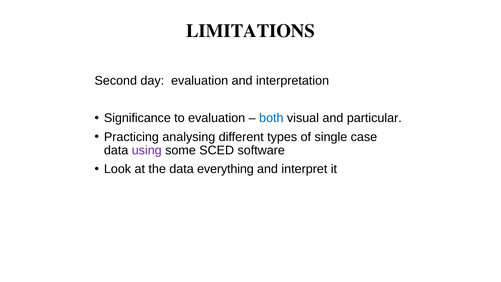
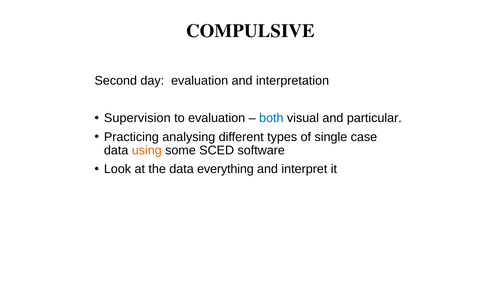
LIMITATIONS: LIMITATIONS -> COMPULSIVE
Significance: Significance -> Supervision
using colour: purple -> orange
